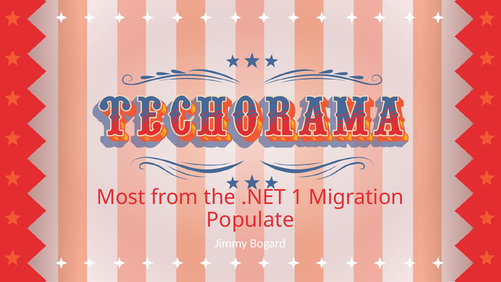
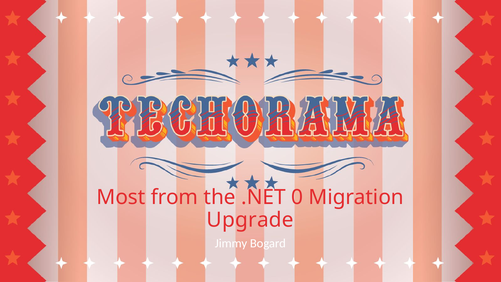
1: 1 -> 0
Populate: Populate -> Upgrade
